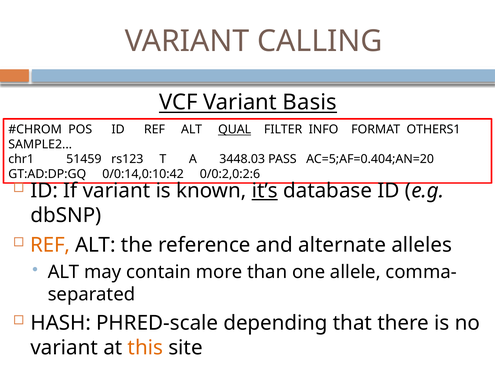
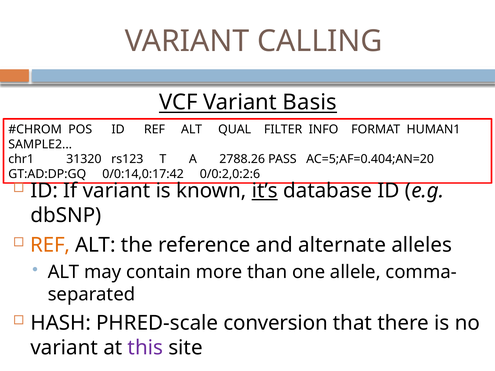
QUAL underline: present -> none
OTHERS1: OTHERS1 -> HUMAN1
51459: 51459 -> 31320
3448.03: 3448.03 -> 2788.26
0/0:14,0:10:42: 0/0:14,0:10:42 -> 0/0:14,0:17:42
depending: depending -> conversion
this colour: orange -> purple
